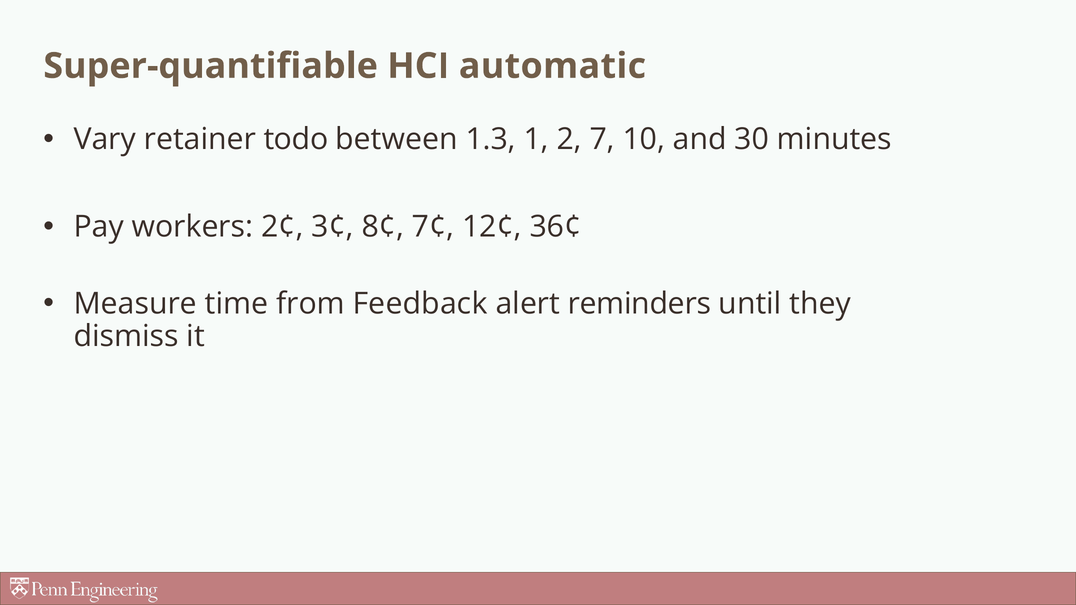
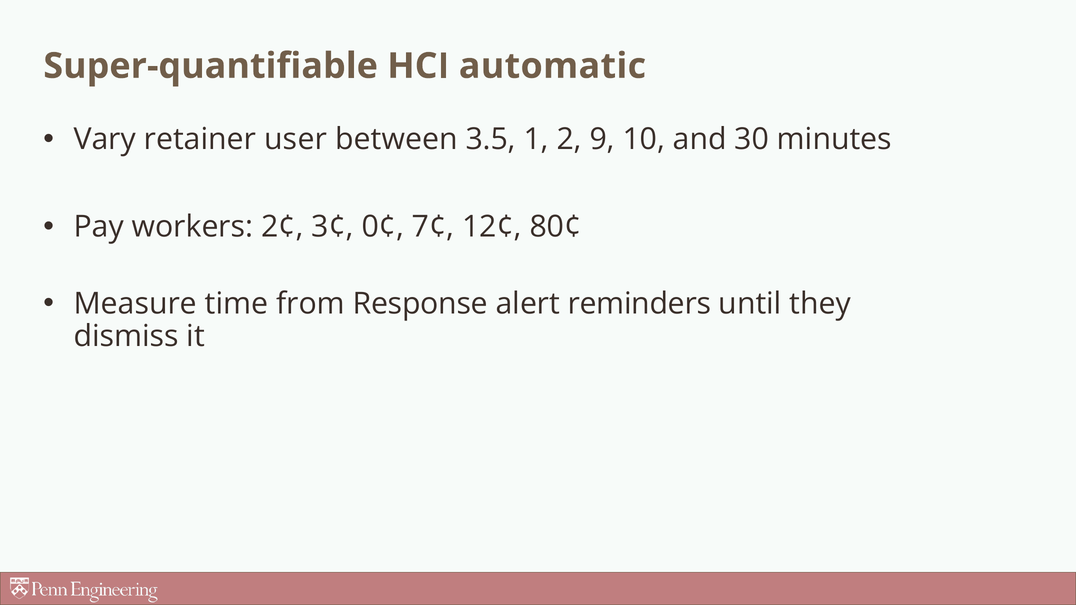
todo: todo -> user
1.3: 1.3 -> 3.5
7: 7 -> 9
8¢: 8¢ -> 0¢
36¢: 36¢ -> 80¢
Feedback: Feedback -> Response
